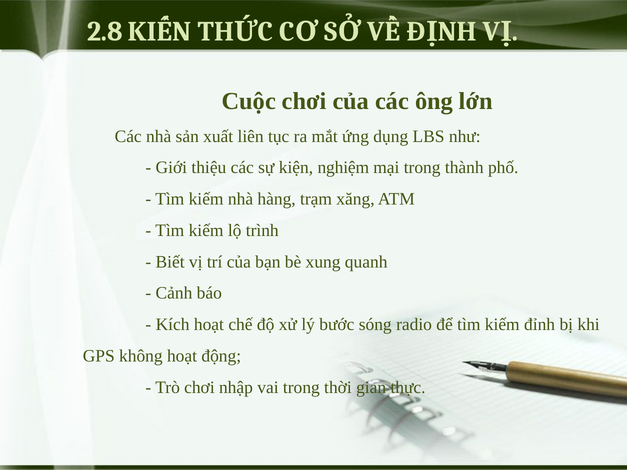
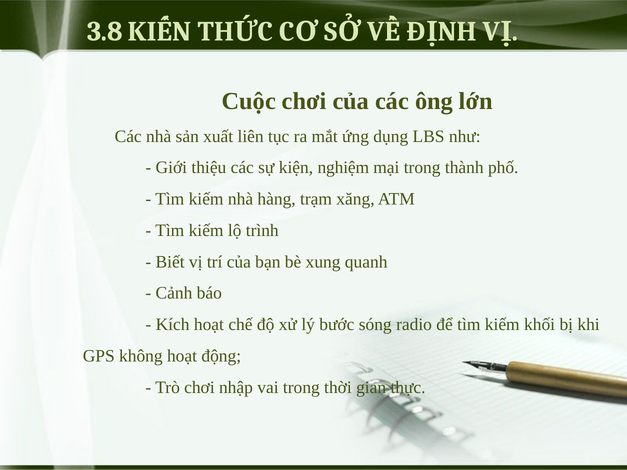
2.8: 2.8 -> 3.8
đỉnh: đỉnh -> khối
